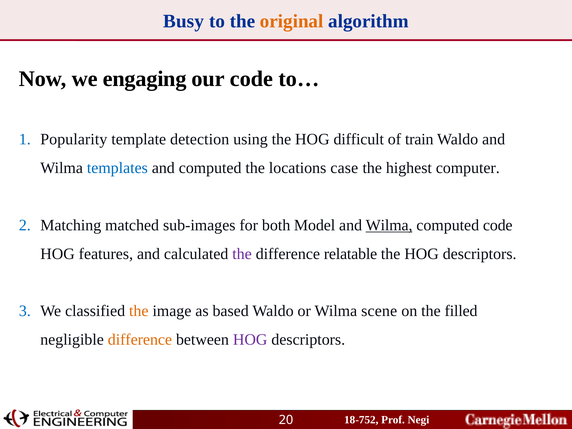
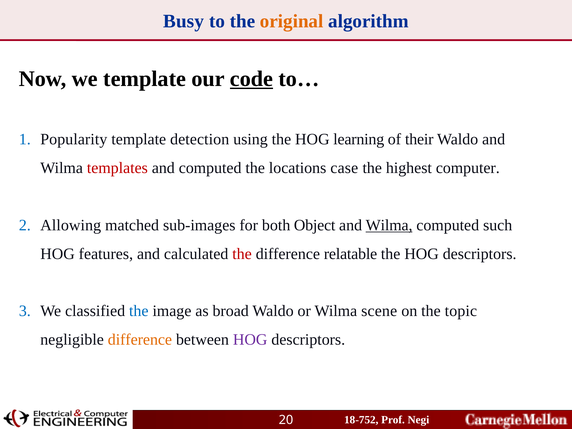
we engaging: engaging -> template
code at (251, 79) underline: none -> present
difficult: difficult -> learning
train: train -> their
templates colour: blue -> red
Matching: Matching -> Allowing
Model: Model -> Object
computed code: code -> such
the at (242, 254) colour: purple -> red
the at (139, 311) colour: orange -> blue
based: based -> broad
filled: filled -> topic
